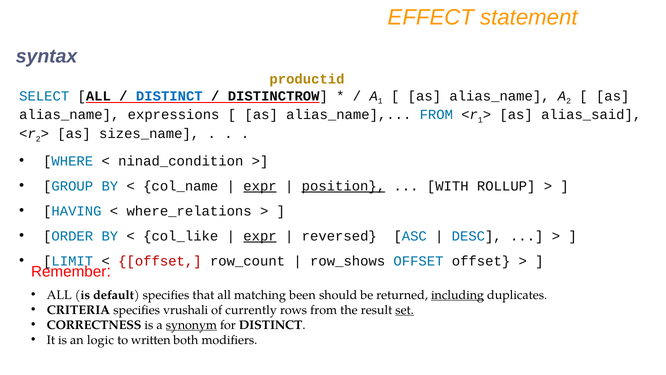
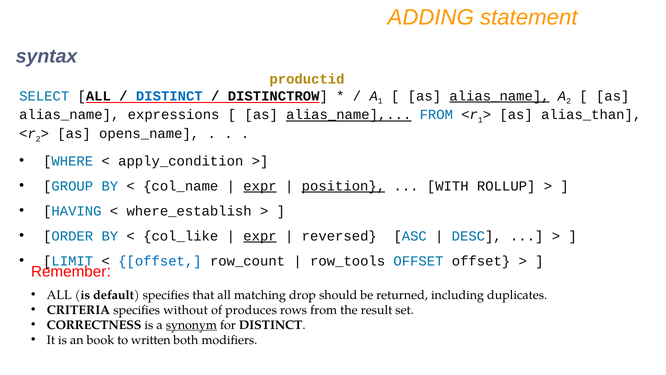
EFFECT: EFFECT -> ADDING
alias_name at (500, 96) underline: none -> present
alias_name at (349, 115) underline: none -> present
alias_said: alias_said -> alias_than
sizes_name: sizes_name -> opens_name
ninad_condition: ninad_condition -> apply_condition
where_relations: where_relations -> where_establish
offset at (160, 261) colour: red -> blue
row_shows: row_shows -> row_tools
been: been -> drop
including underline: present -> none
vrushali: vrushali -> without
currently: currently -> produces
set underline: present -> none
logic: logic -> book
